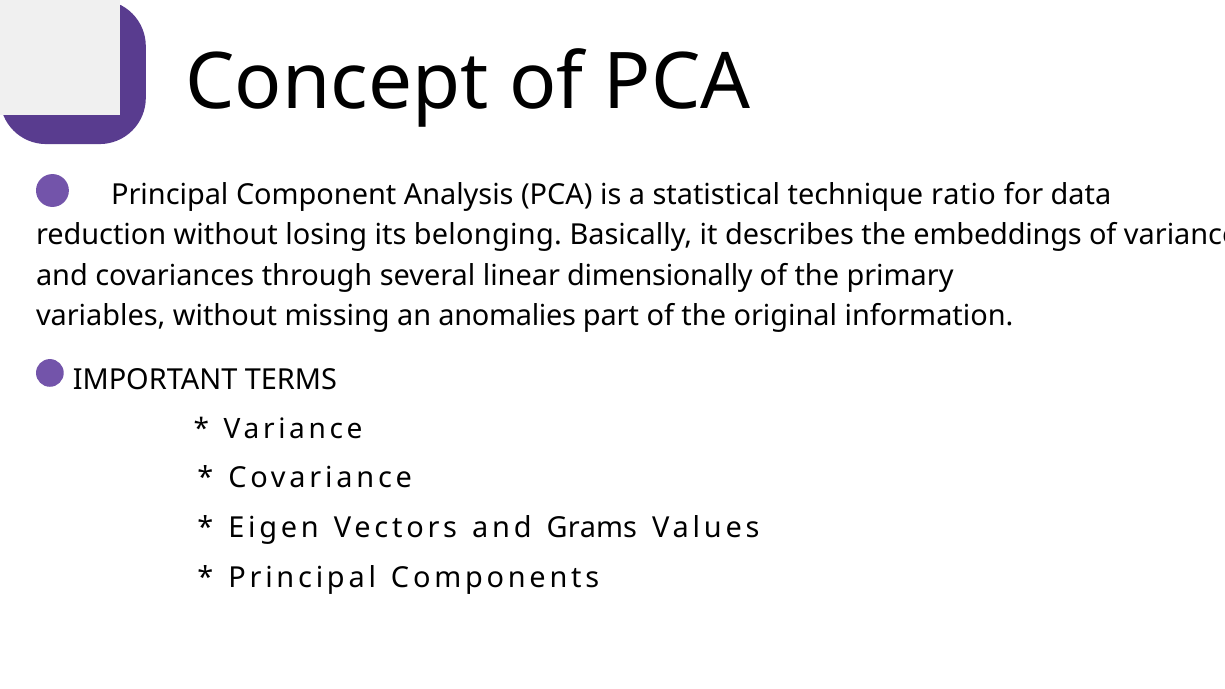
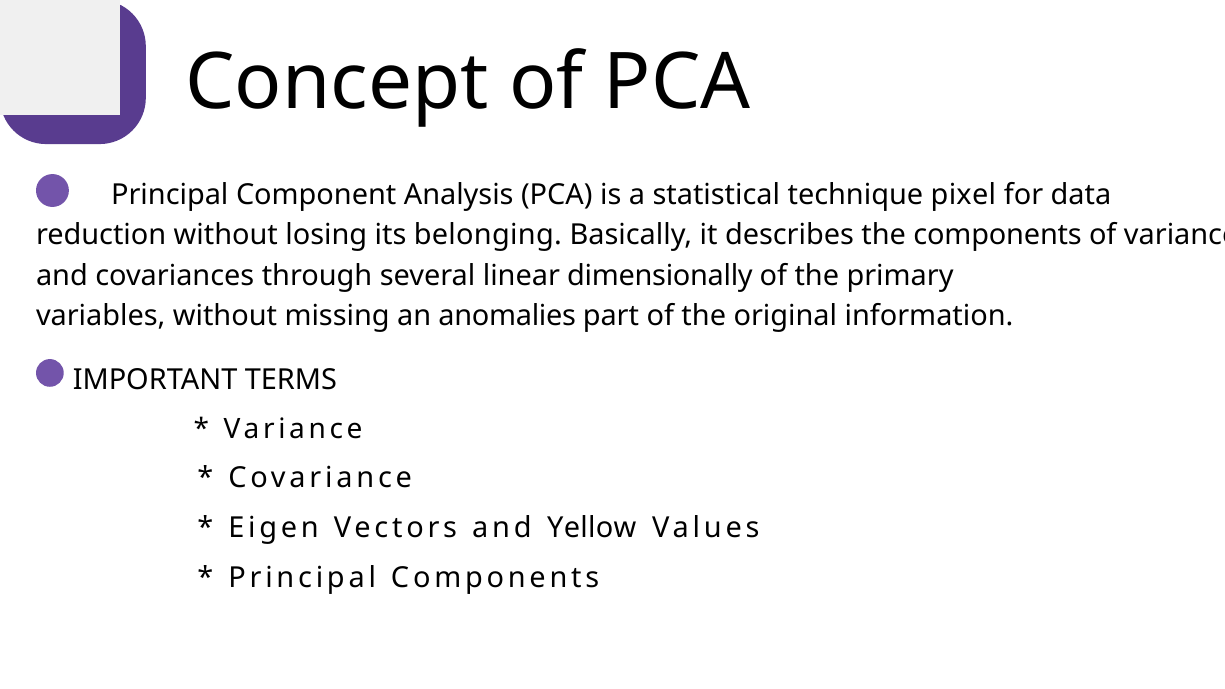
ratio: ratio -> pixel
the embeddings: embeddings -> components
Grams: Grams -> Yellow
